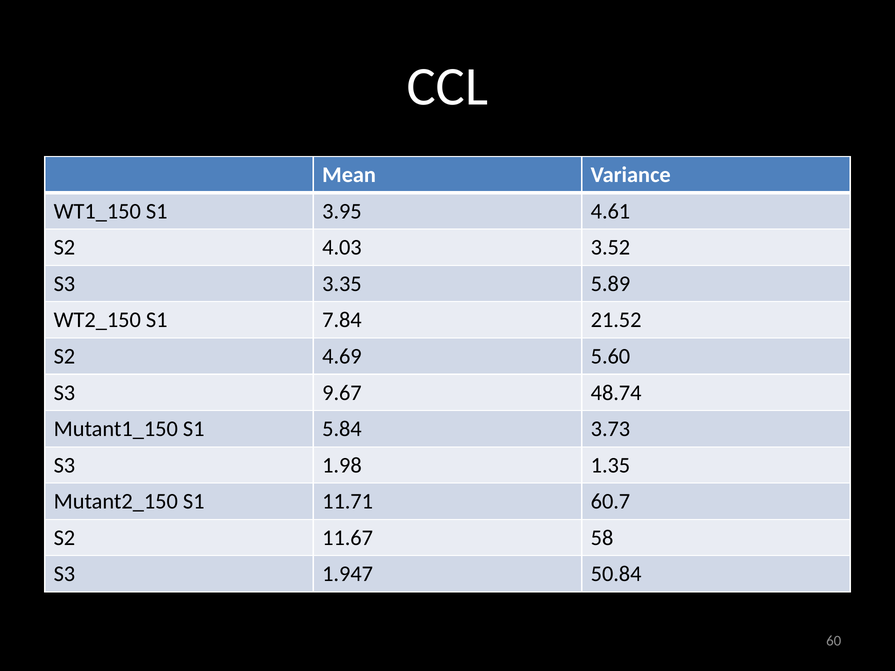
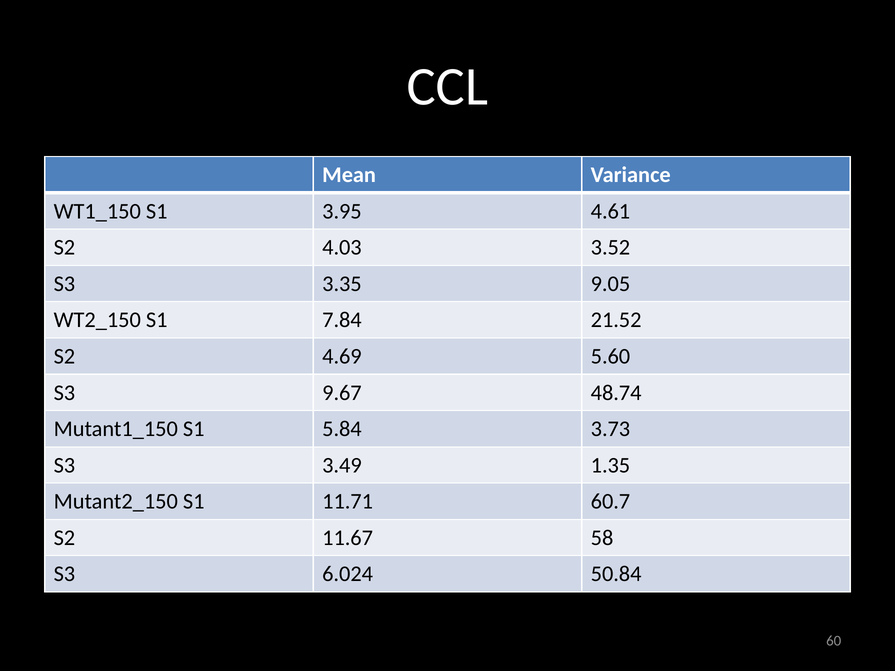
5.89: 5.89 -> 9.05
1.98: 1.98 -> 3.49
1.947: 1.947 -> 6.024
